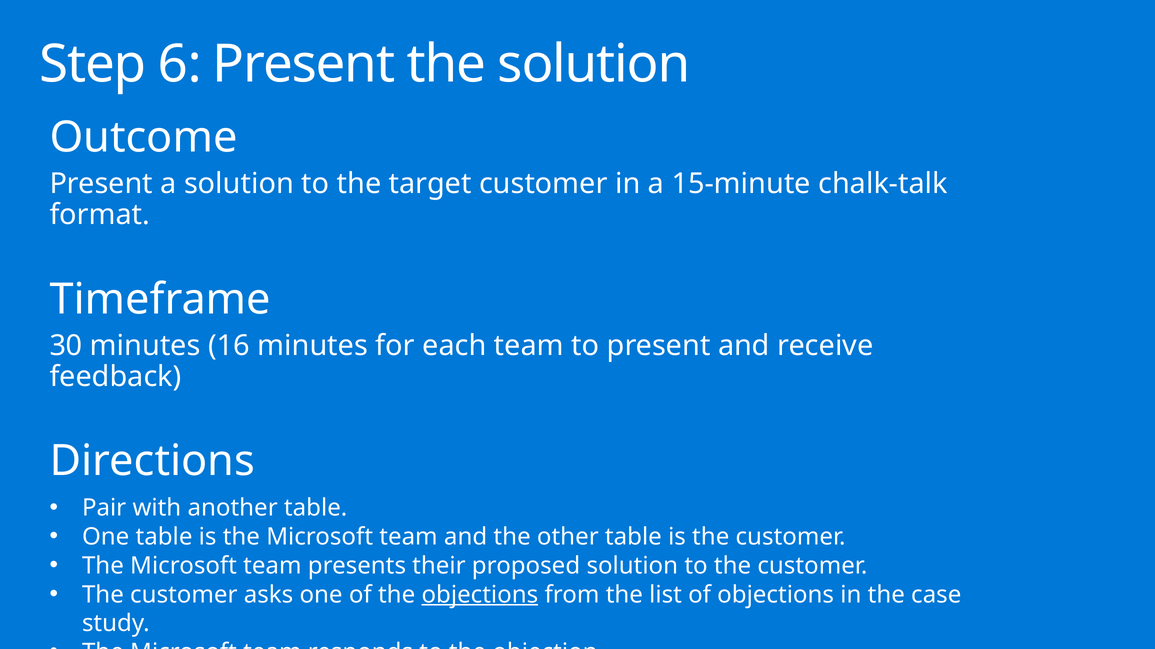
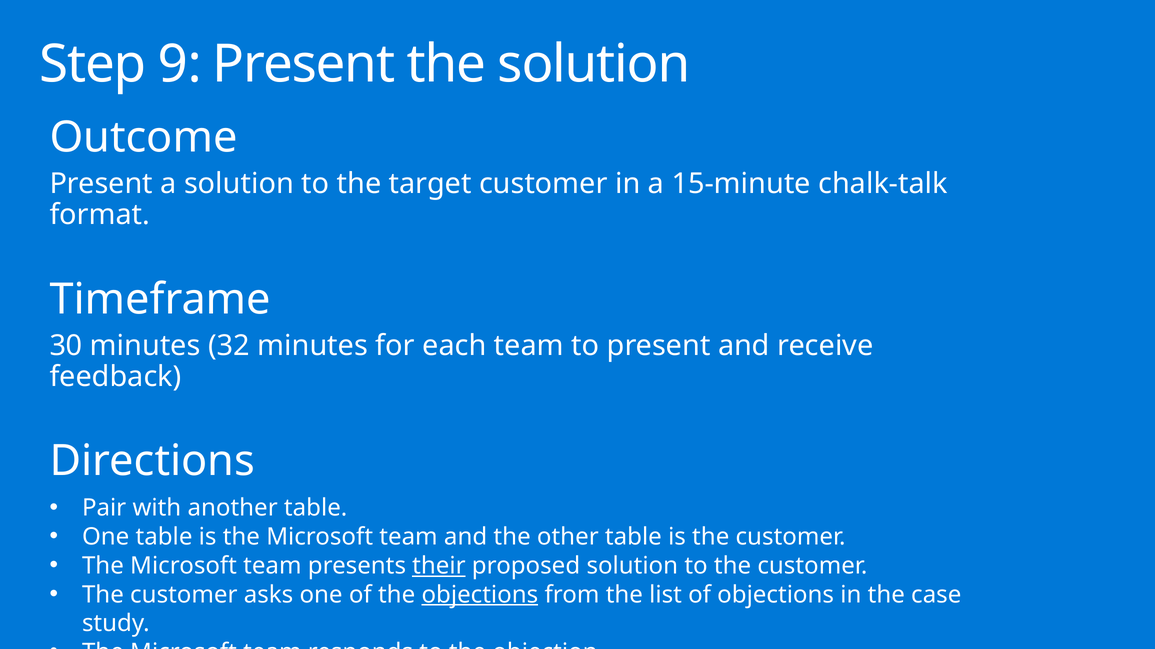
6: 6 -> 9
16: 16 -> 32
their underline: none -> present
